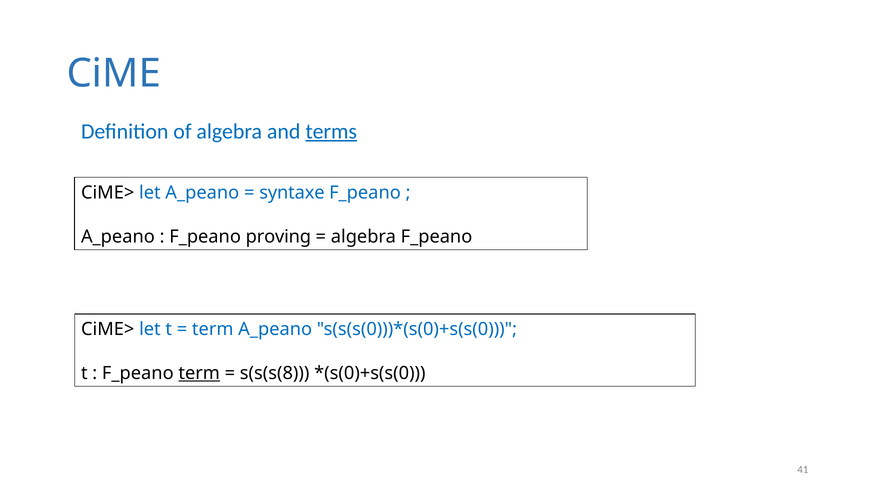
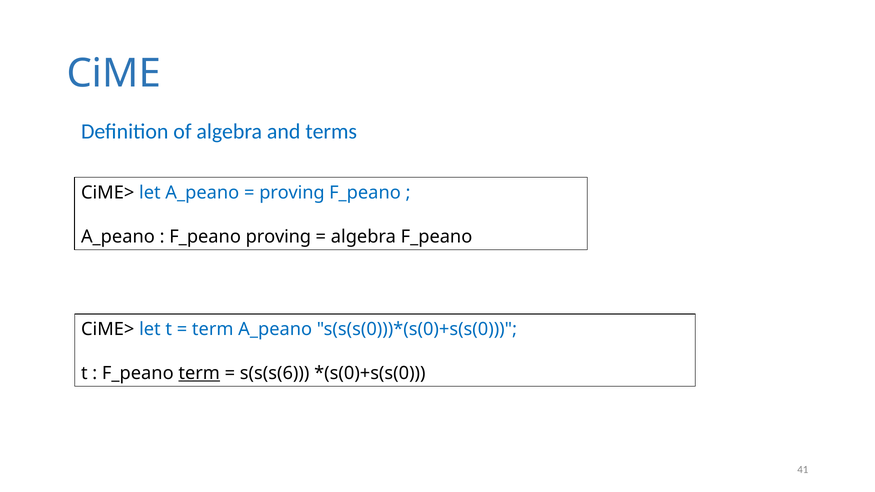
terms underline: present -> none
syntaxe at (292, 193): syntaxe -> proving
s(s(s(8: s(s(s(8 -> s(s(s(6
